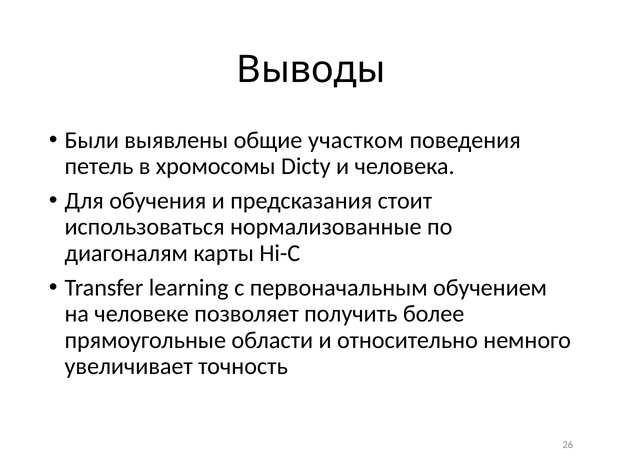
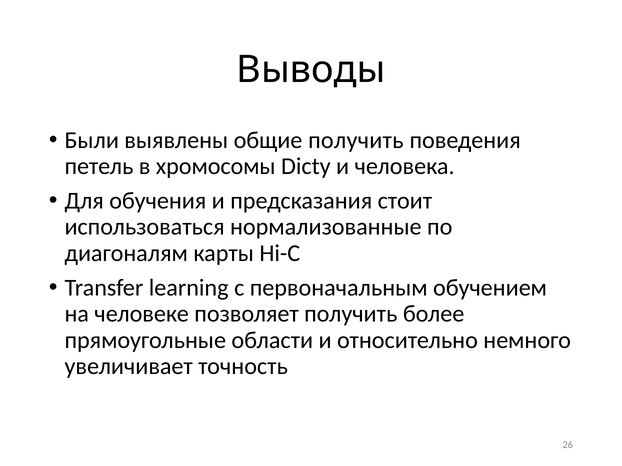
общие участком: участком -> получить
